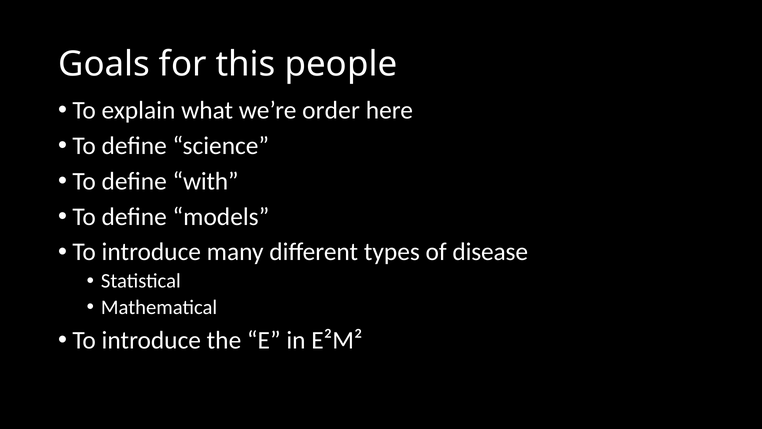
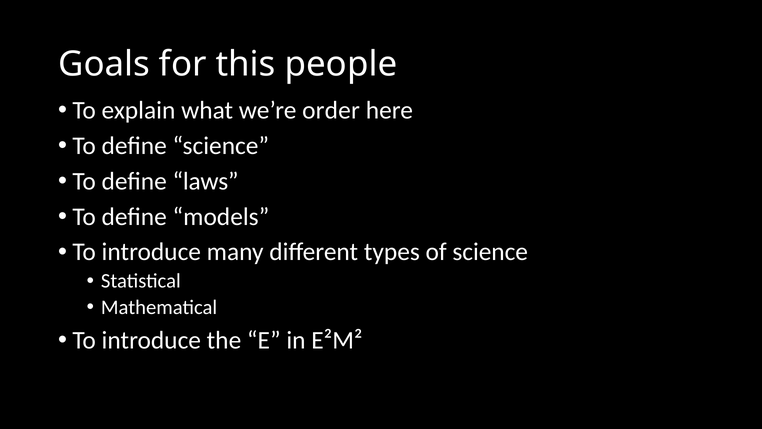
with: with -> laws
of disease: disease -> science
